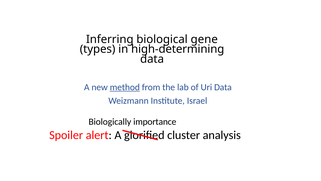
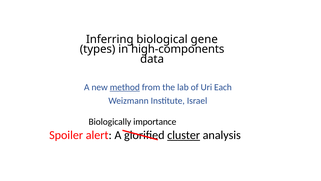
high-determining: high-determining -> high-components
Uri Data: Data -> Each
cluster underline: none -> present
